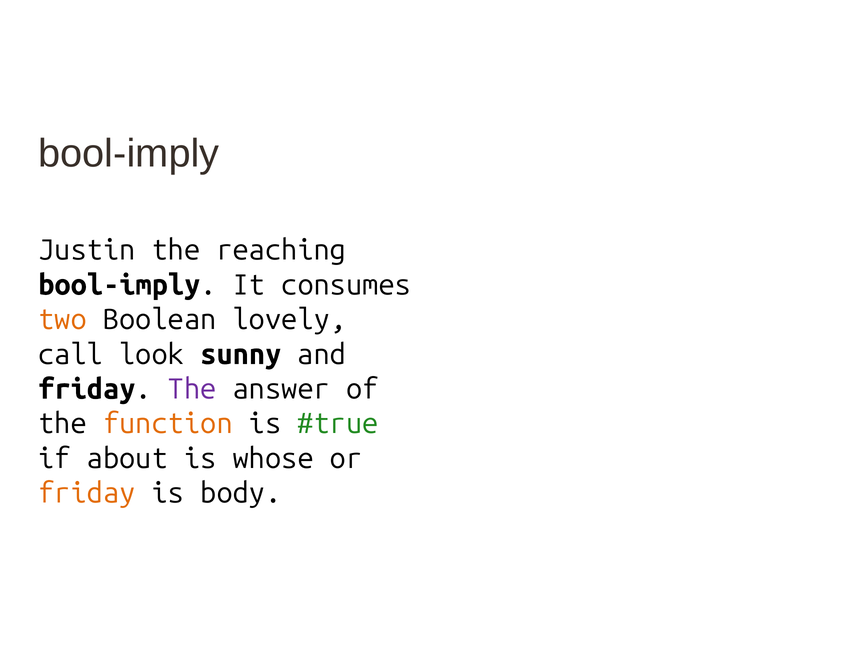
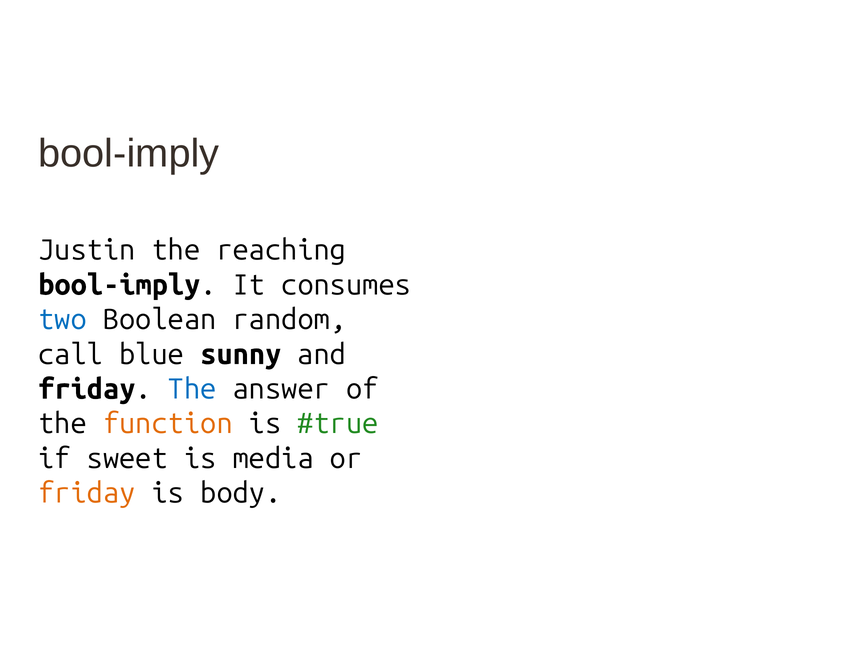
two colour: orange -> blue
lovely: lovely -> random
look: look -> blue
The at (192, 389) colour: purple -> blue
about: about -> sweet
whose: whose -> media
